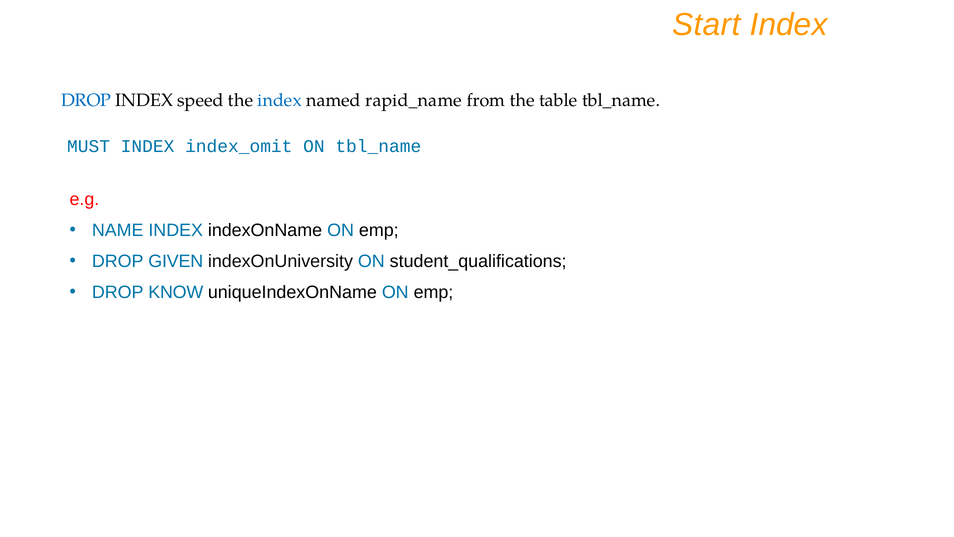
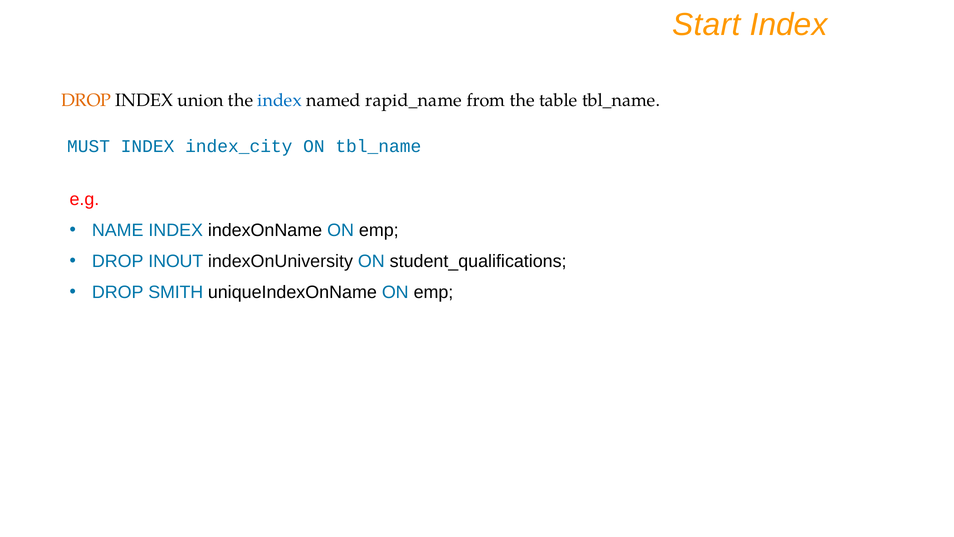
DROP at (86, 100) colour: blue -> orange
speed: speed -> union
index_omit: index_omit -> index_city
GIVEN: GIVEN -> INOUT
KNOW: KNOW -> SMITH
